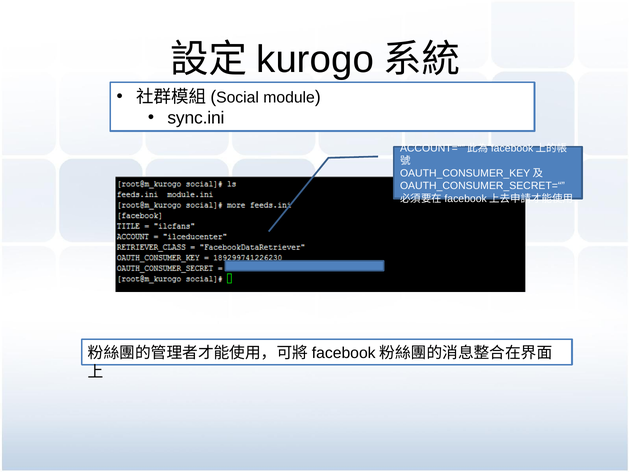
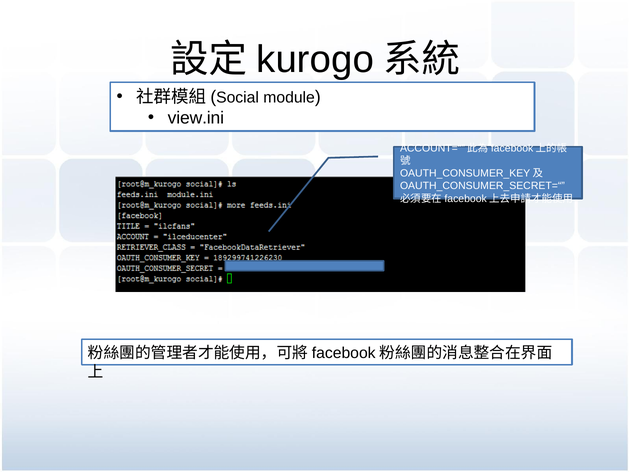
sync.ini: sync.ini -> view.ini
